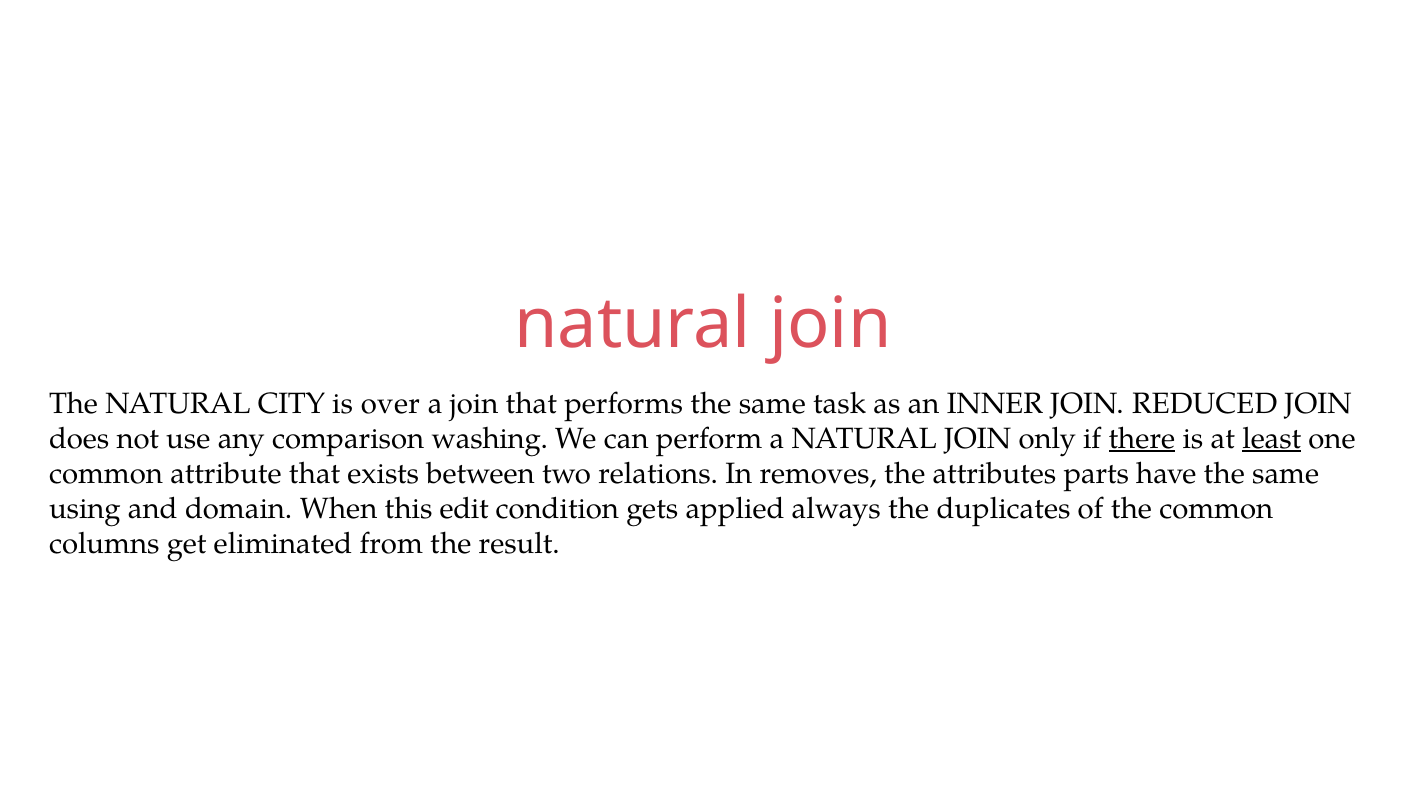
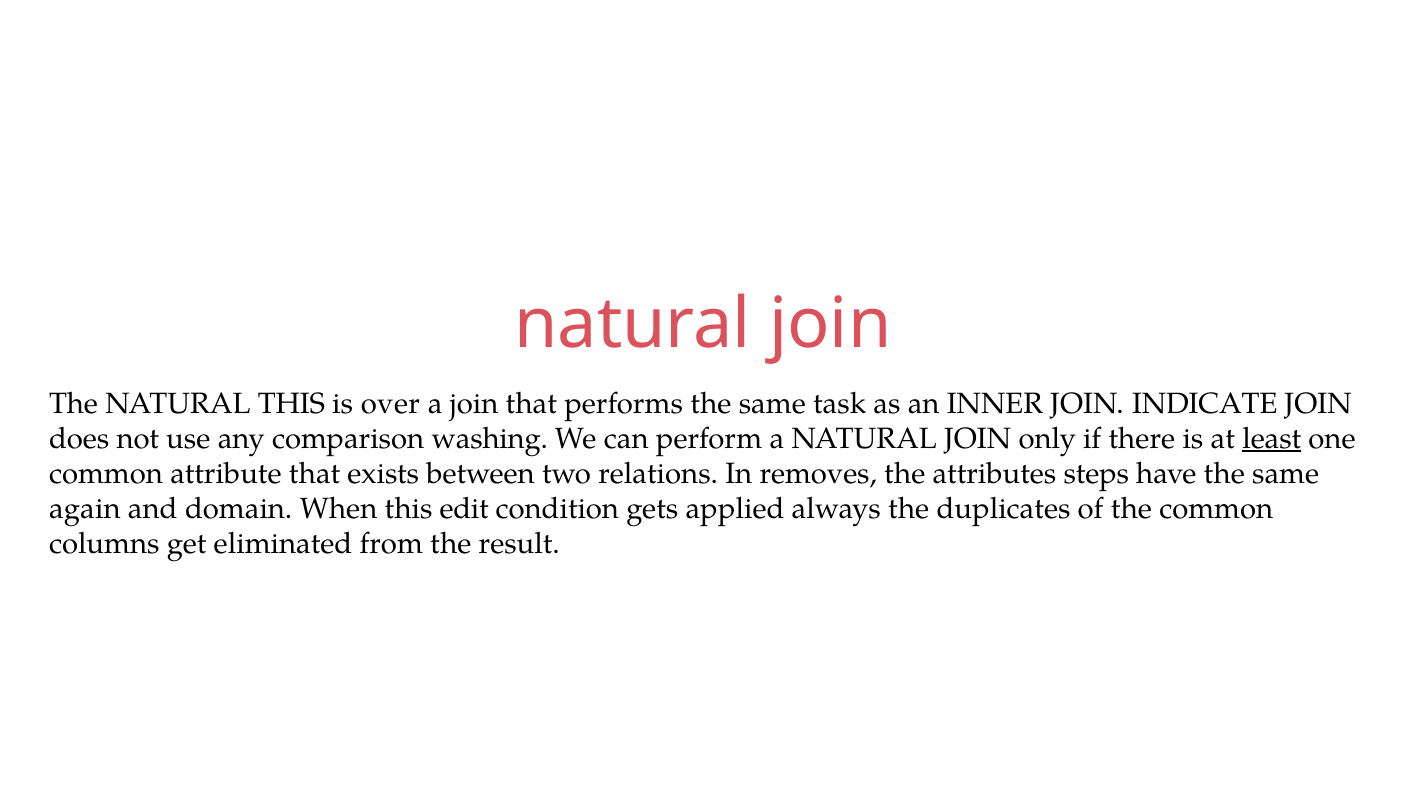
NATURAL CITY: CITY -> THIS
REDUCED: REDUCED -> INDICATE
there underline: present -> none
parts: parts -> steps
using: using -> again
